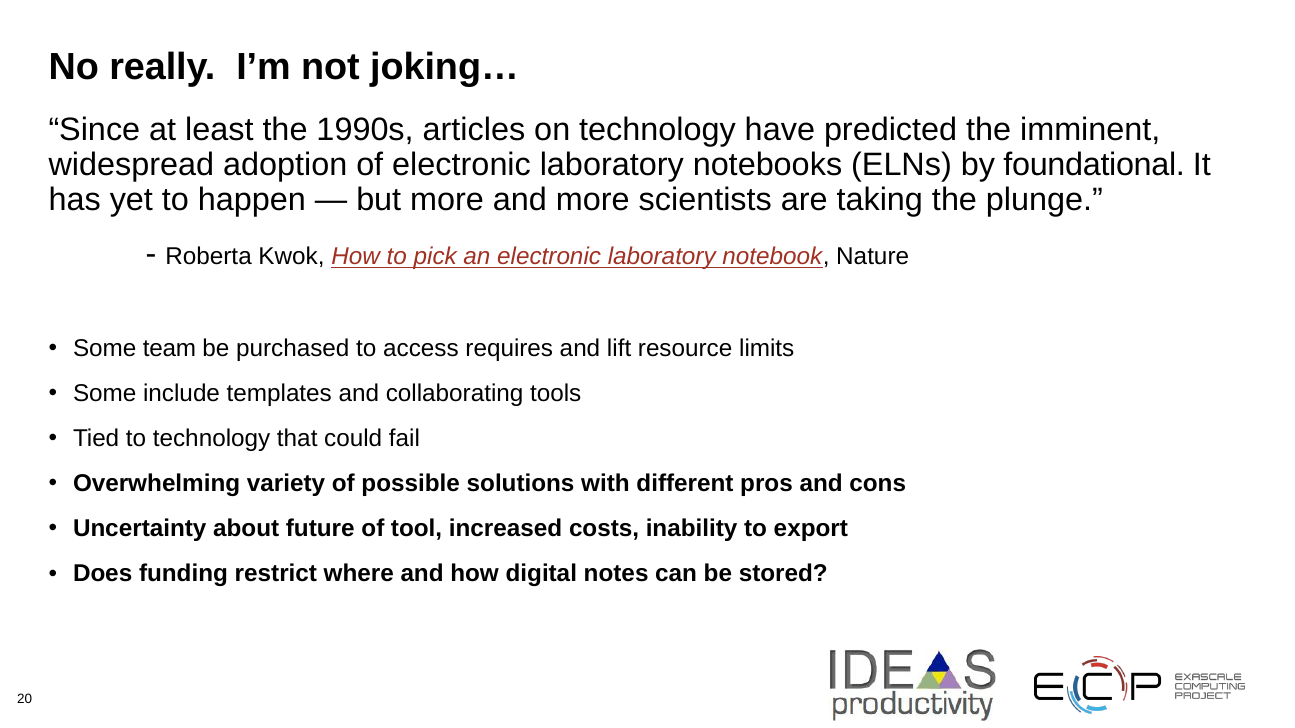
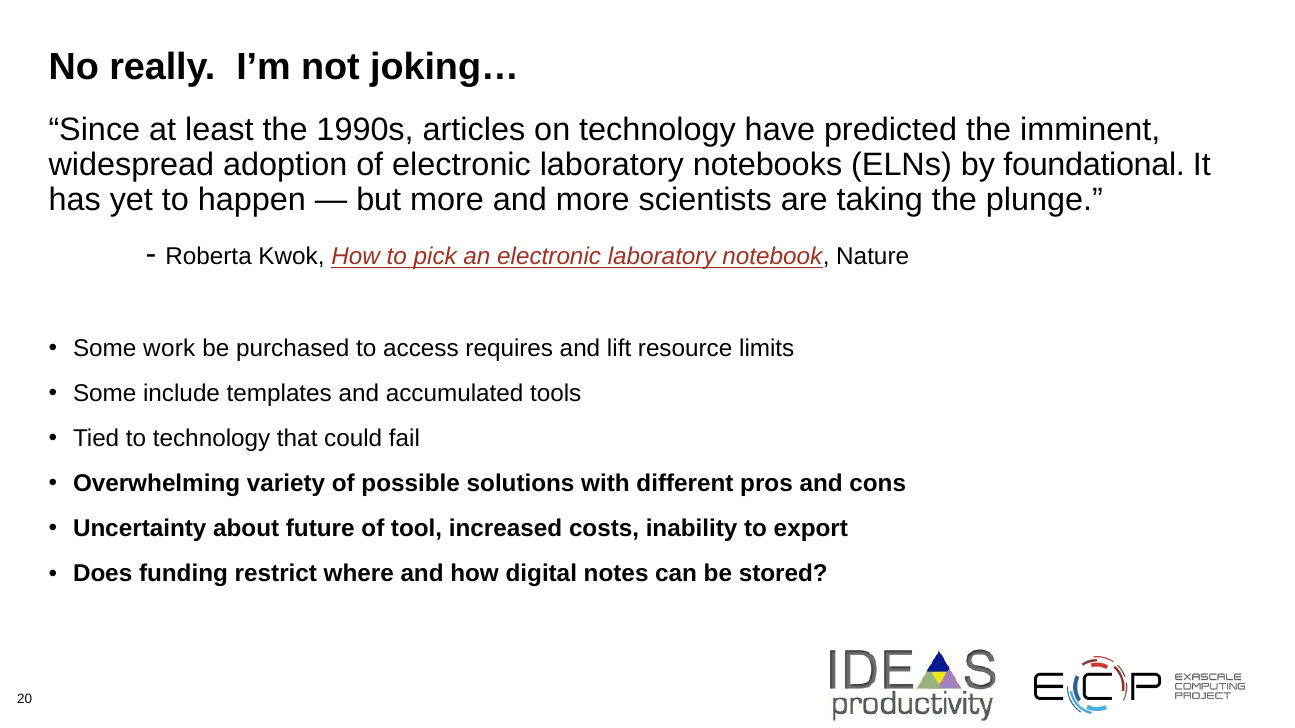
team: team -> work
collaborating: collaborating -> accumulated
